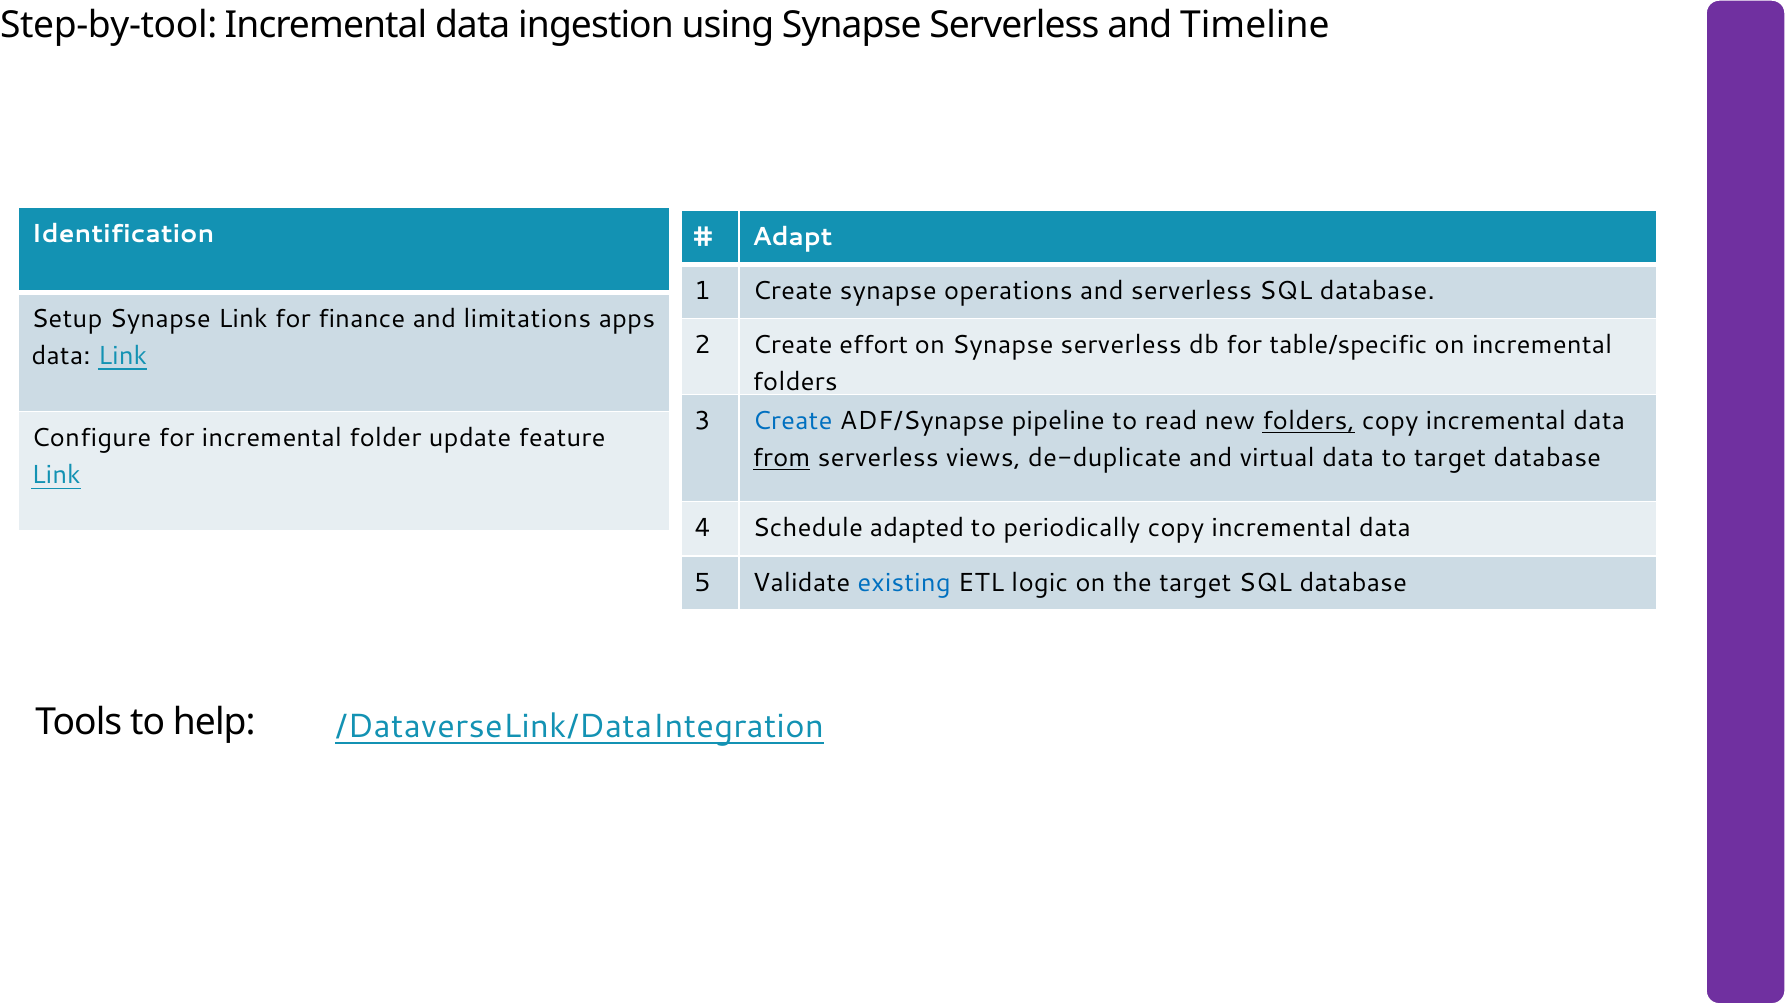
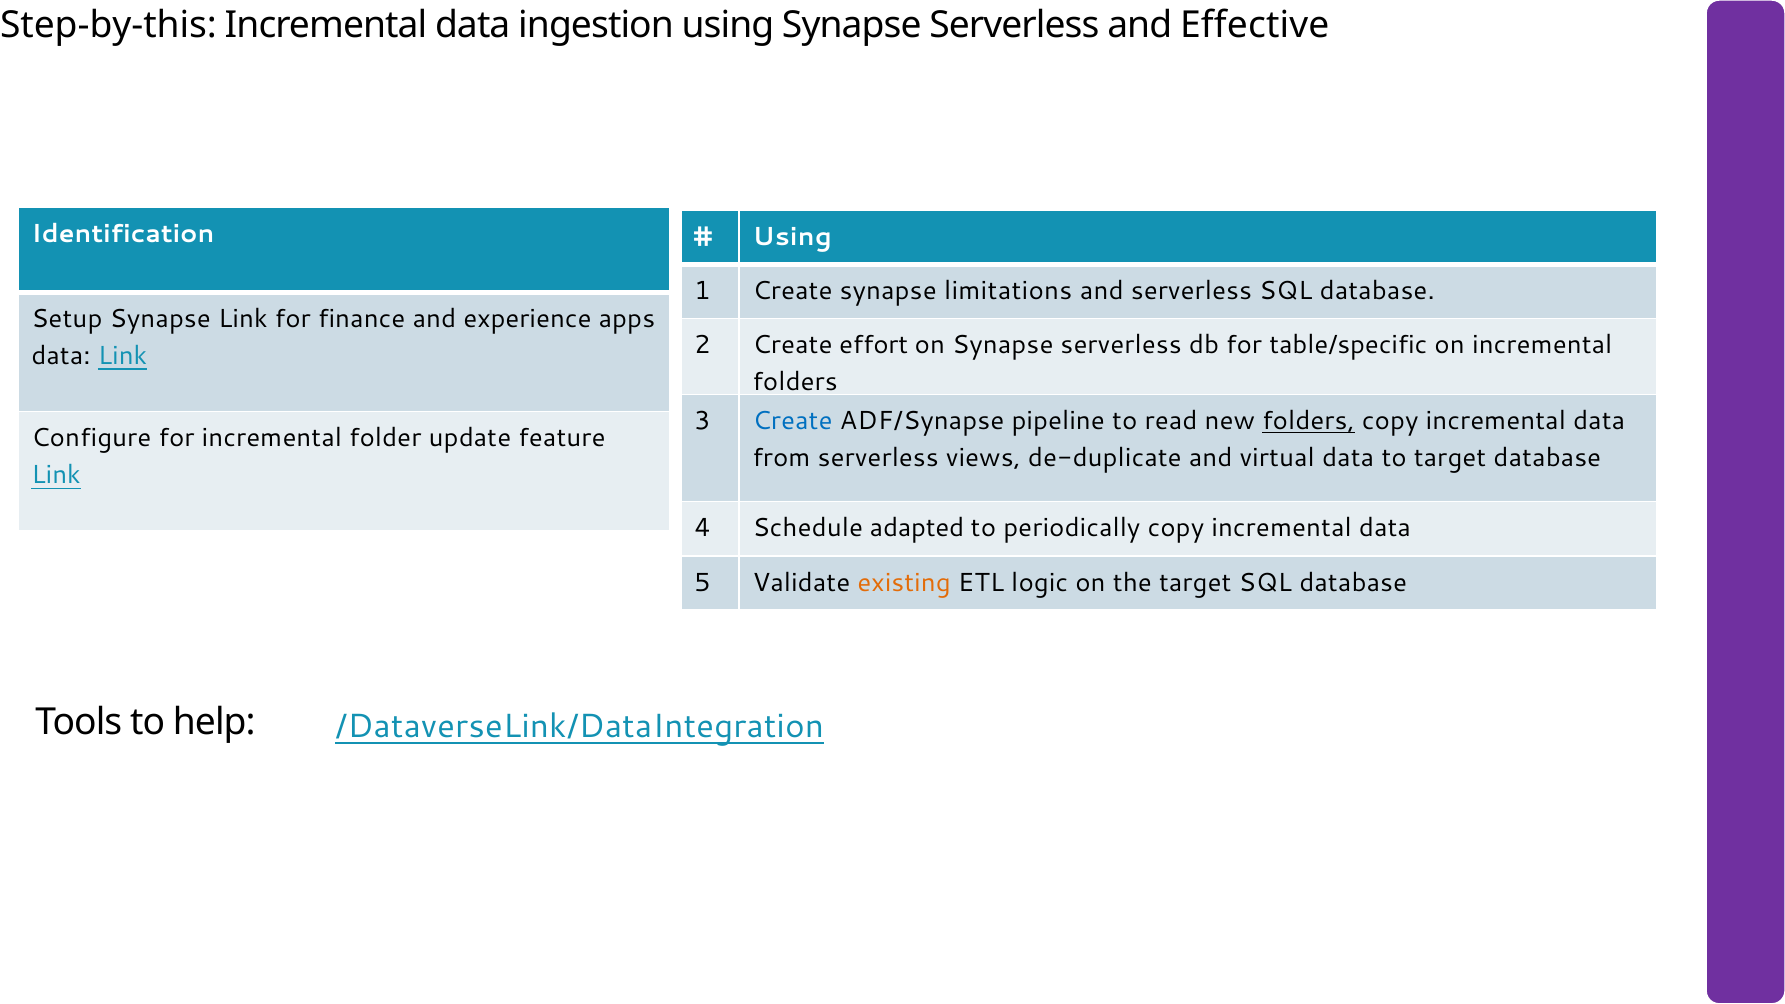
Step-by-tool: Step-by-tool -> Step-by-this
Timeline: Timeline -> Effective
Adapt at (792, 237): Adapt -> Using
operations: operations -> limitations
limitations: limitations -> experience
from underline: present -> none
existing colour: blue -> orange
